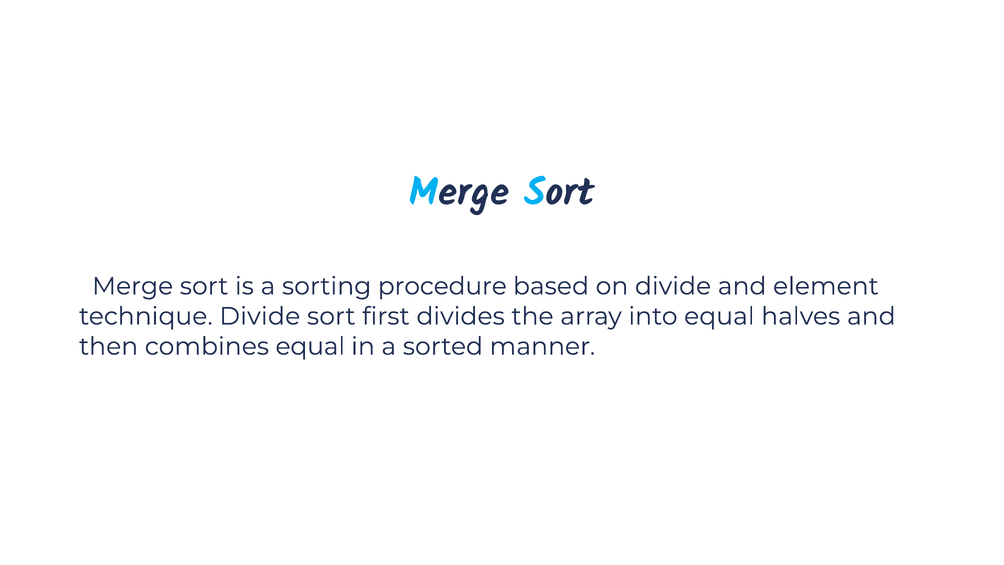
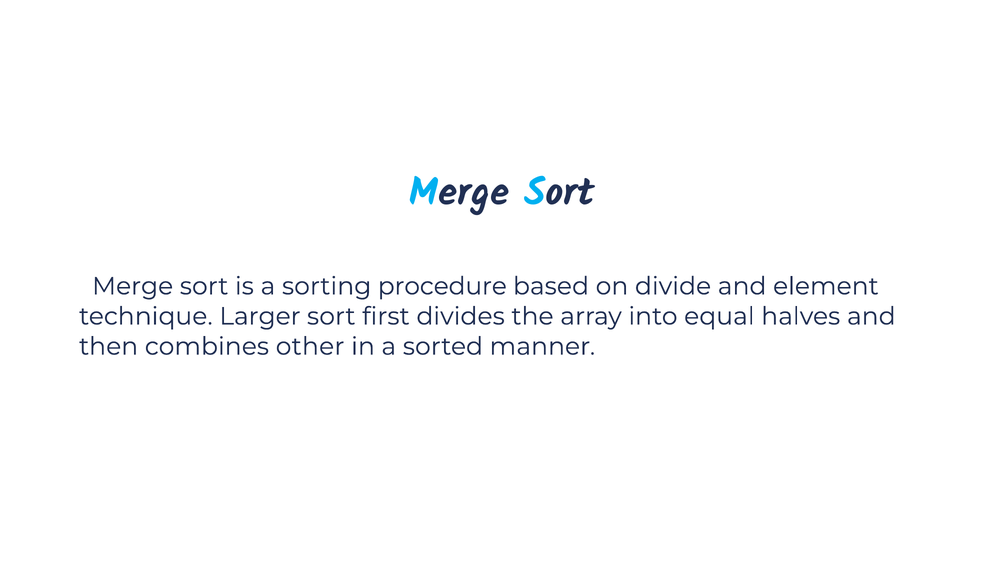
technique Divide: Divide -> Larger
combines equal: equal -> other
